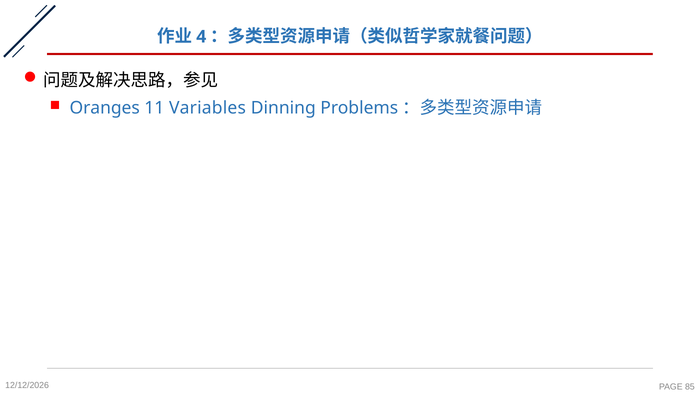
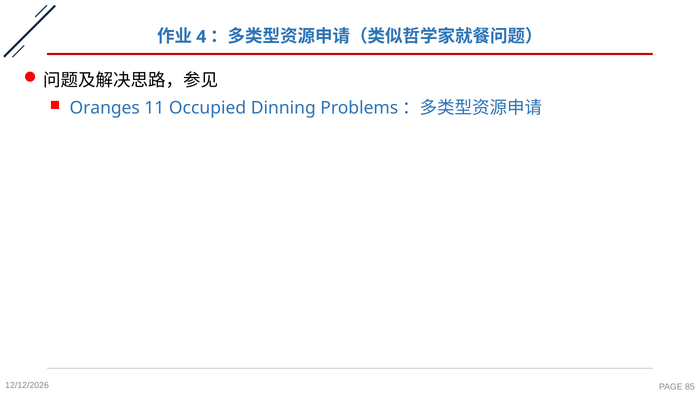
Variables: Variables -> Occupied
